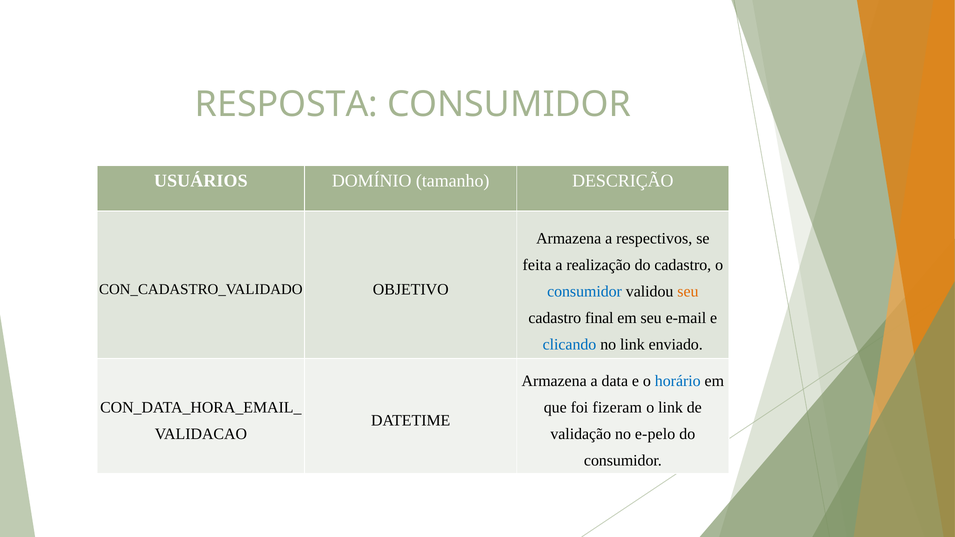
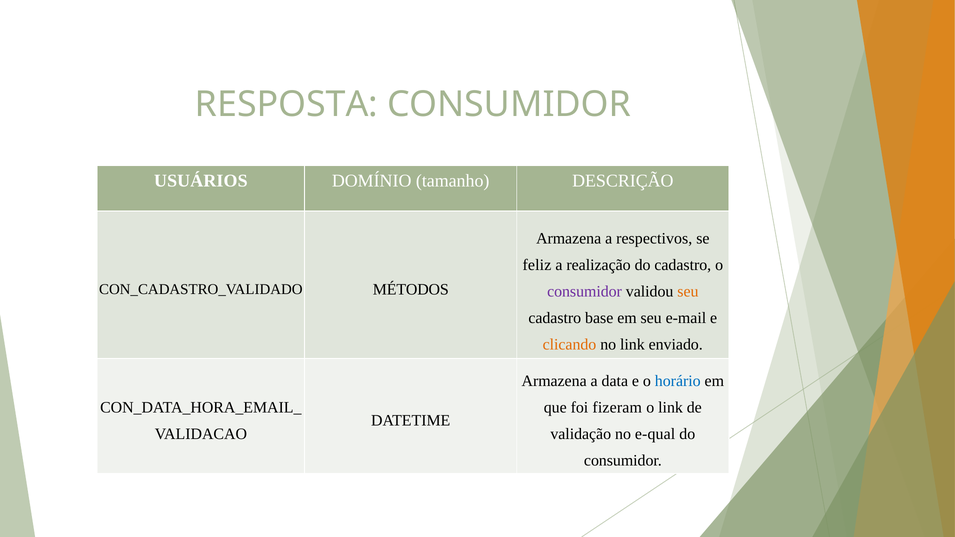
feita: feita -> feliz
OBJETIVO: OBJETIVO -> MÉTODOS
consumidor at (585, 292) colour: blue -> purple
final: final -> base
clicando colour: blue -> orange
e-pelo: e-pelo -> e-qual
